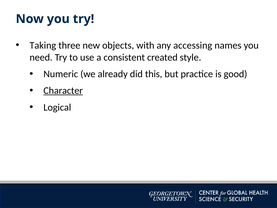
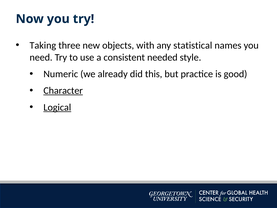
accessing: accessing -> statistical
created: created -> needed
Logical underline: none -> present
